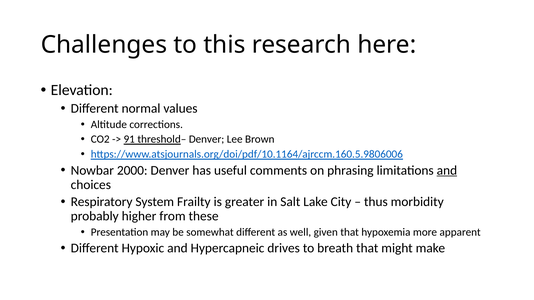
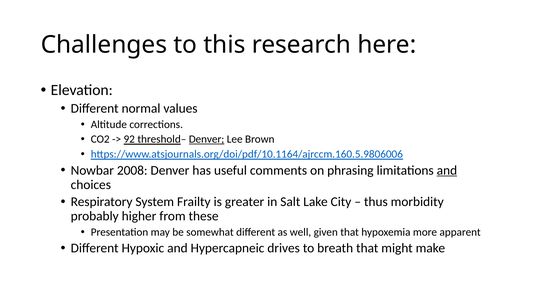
91: 91 -> 92
Denver at (207, 139) underline: none -> present
2000: 2000 -> 2008
